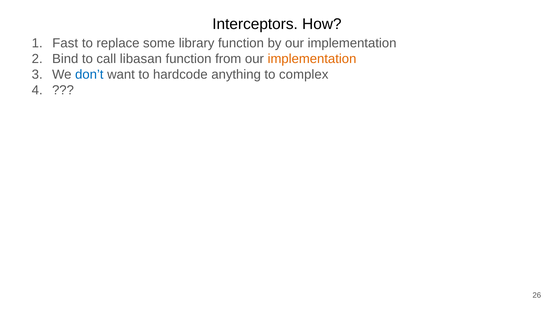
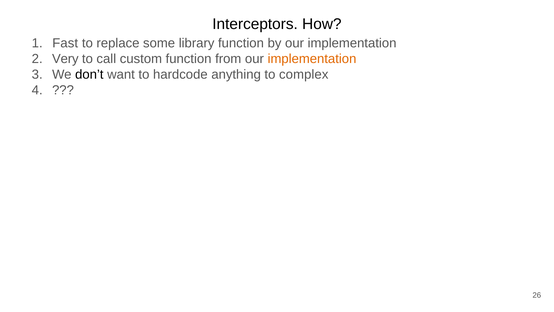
Bind: Bind -> Very
libasan: libasan -> custom
don’t colour: blue -> black
